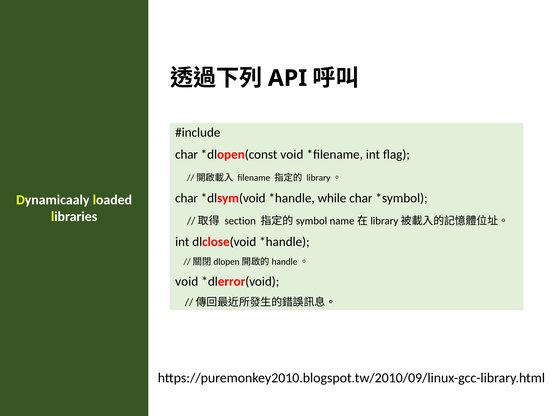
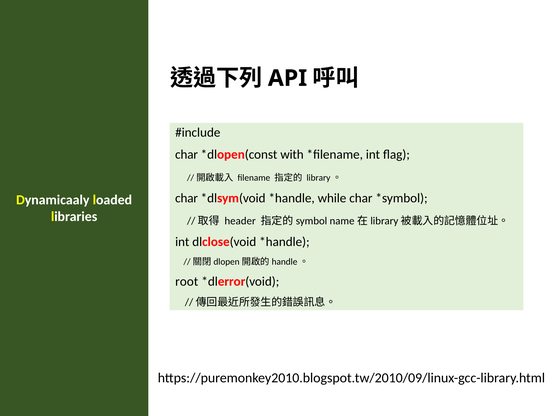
void at (292, 154): void -> with
section: section -> header
void at (187, 281): void -> root
